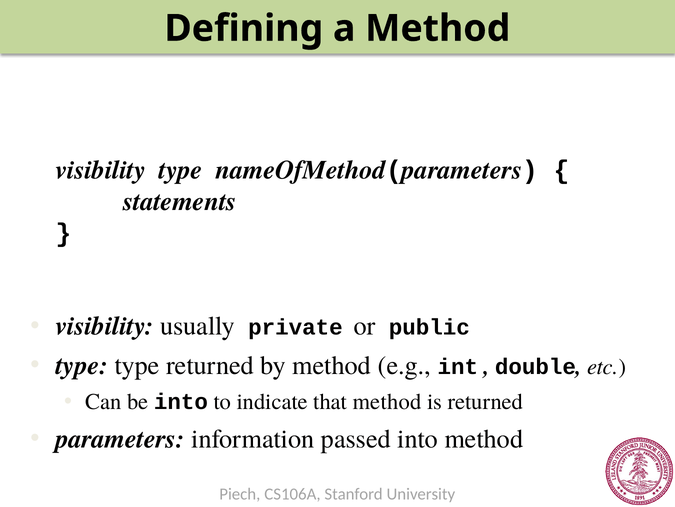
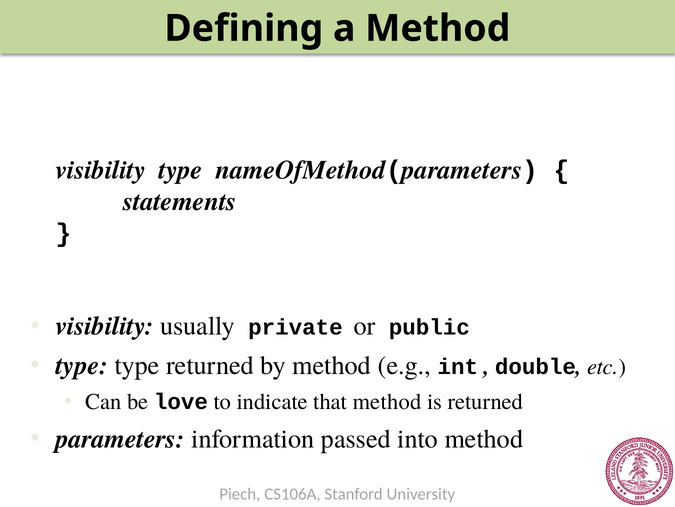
be into: into -> love
